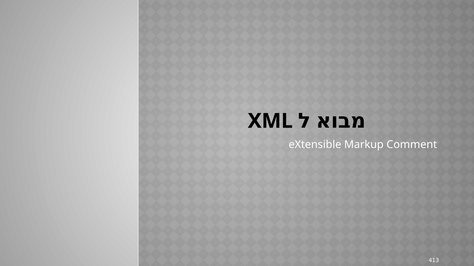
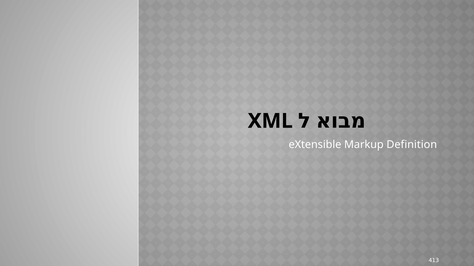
Comment: Comment -> Definition
